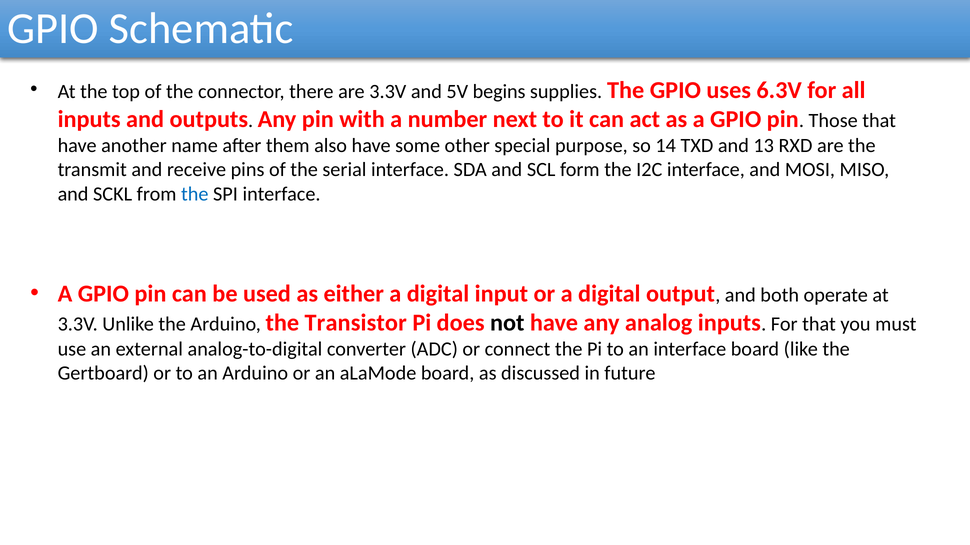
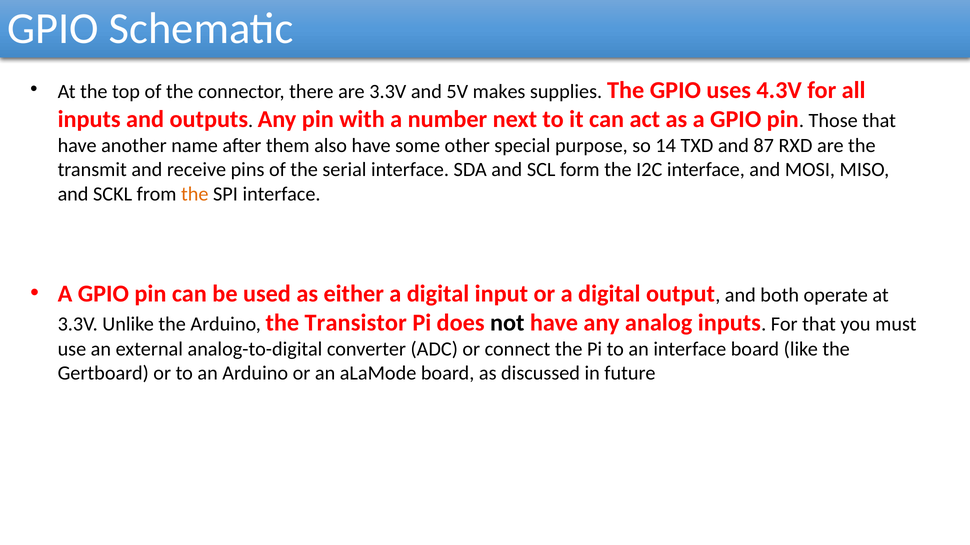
begins: begins -> makes
6.3V: 6.3V -> 4.3V
13: 13 -> 87
the at (195, 194) colour: blue -> orange
